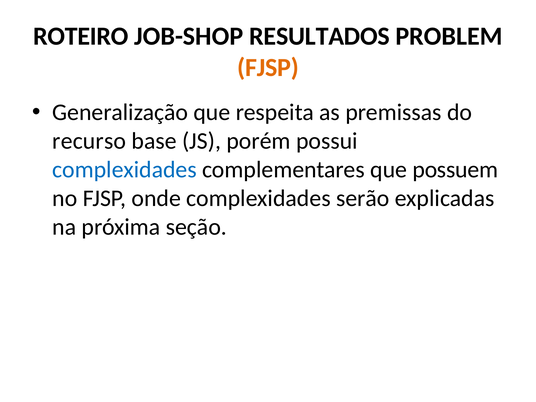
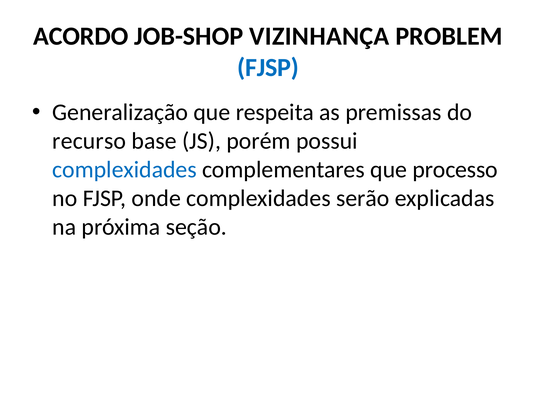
ROTEIRO: ROTEIRO -> ACORDO
RESULTADOS: RESULTADOS -> VIZINHANÇA
FJSP at (268, 67) colour: orange -> blue
possuem: possuem -> processo
